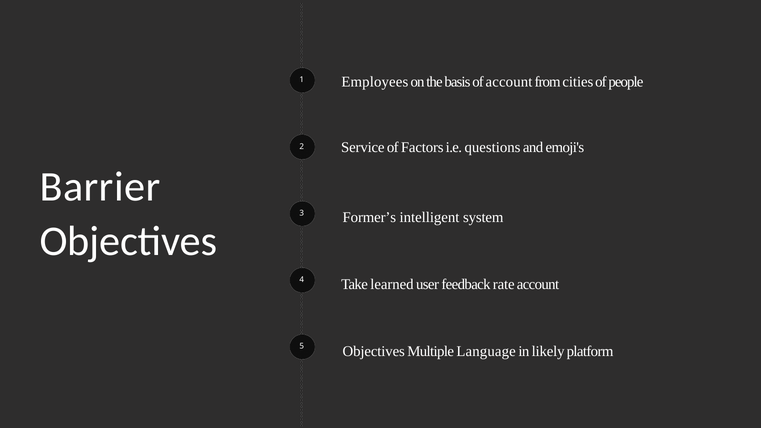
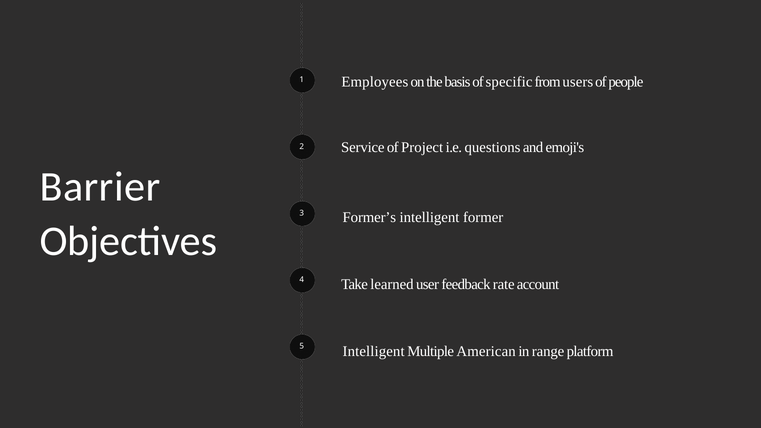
of account: account -> specific
cities: cities -> users
Factors: Factors -> Project
system: system -> former
Objectives at (374, 351): Objectives -> Intelligent
Language: Language -> American
likely: likely -> range
